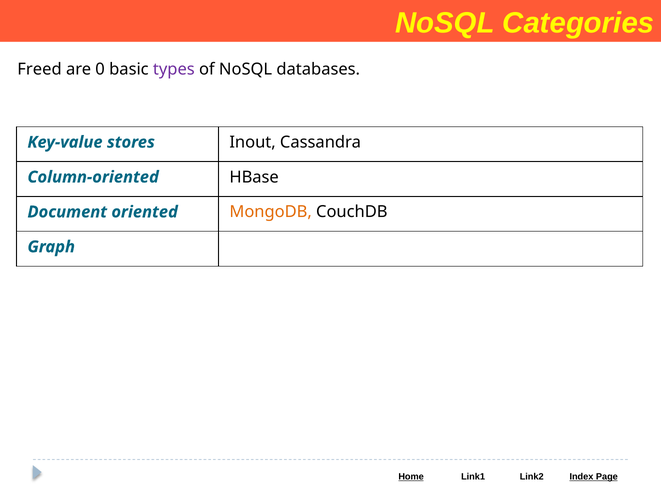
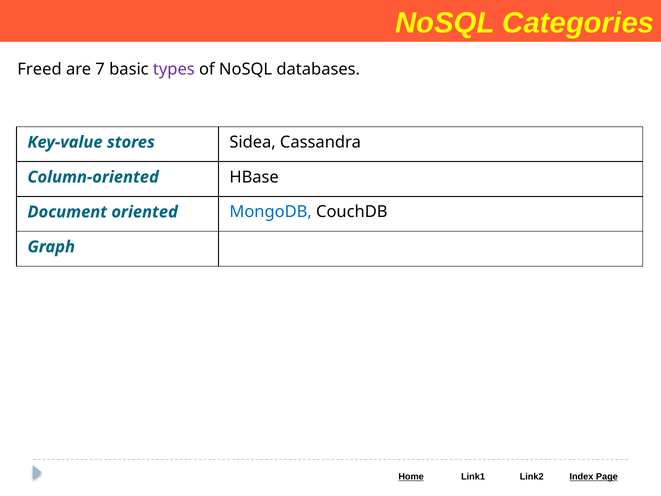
0: 0 -> 7
Inout: Inout -> Sidea
MongoDB colour: orange -> blue
